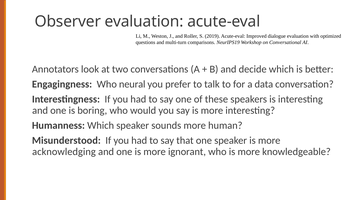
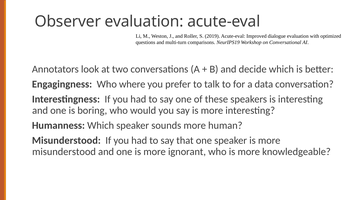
neural: neural -> where
acknowledging at (64, 152): acknowledging -> misunderstood
